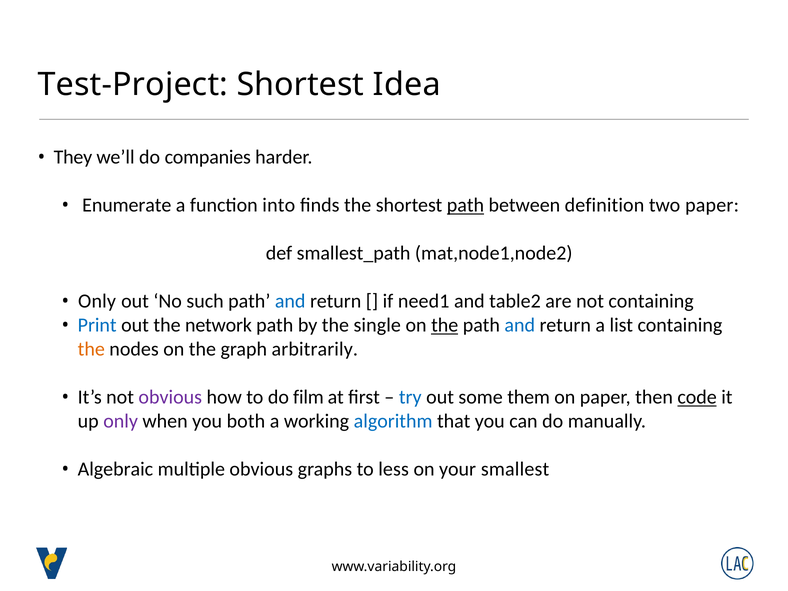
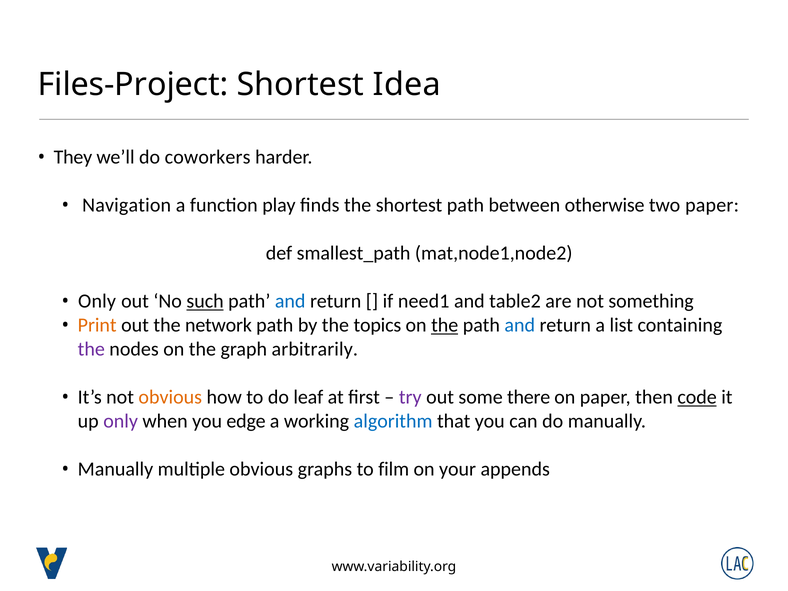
Test-Project: Test-Project -> Files-Project
companies: companies -> coworkers
Enumerate: Enumerate -> Navigation
into: into -> play
path at (465, 205) underline: present -> none
definition: definition -> otherwise
such underline: none -> present
not containing: containing -> something
Print colour: blue -> orange
single: single -> topics
the at (91, 349) colour: orange -> purple
obvious at (170, 397) colour: purple -> orange
film: film -> leaf
try colour: blue -> purple
them: them -> there
both: both -> edge
Algebraic at (115, 469): Algebraic -> Manually
less: less -> film
smallest: smallest -> appends
